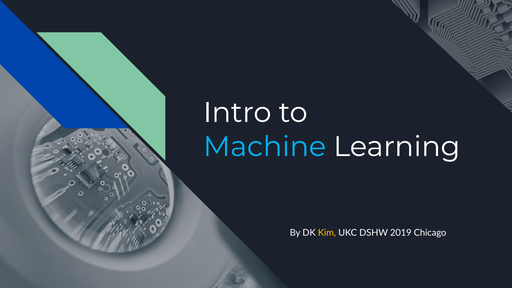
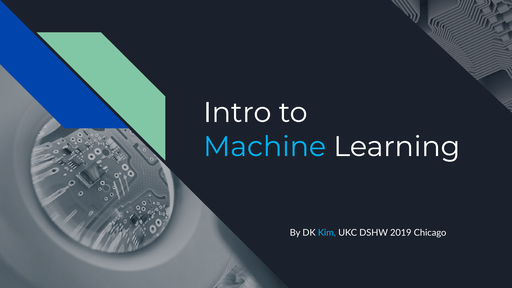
Kim colour: yellow -> light blue
